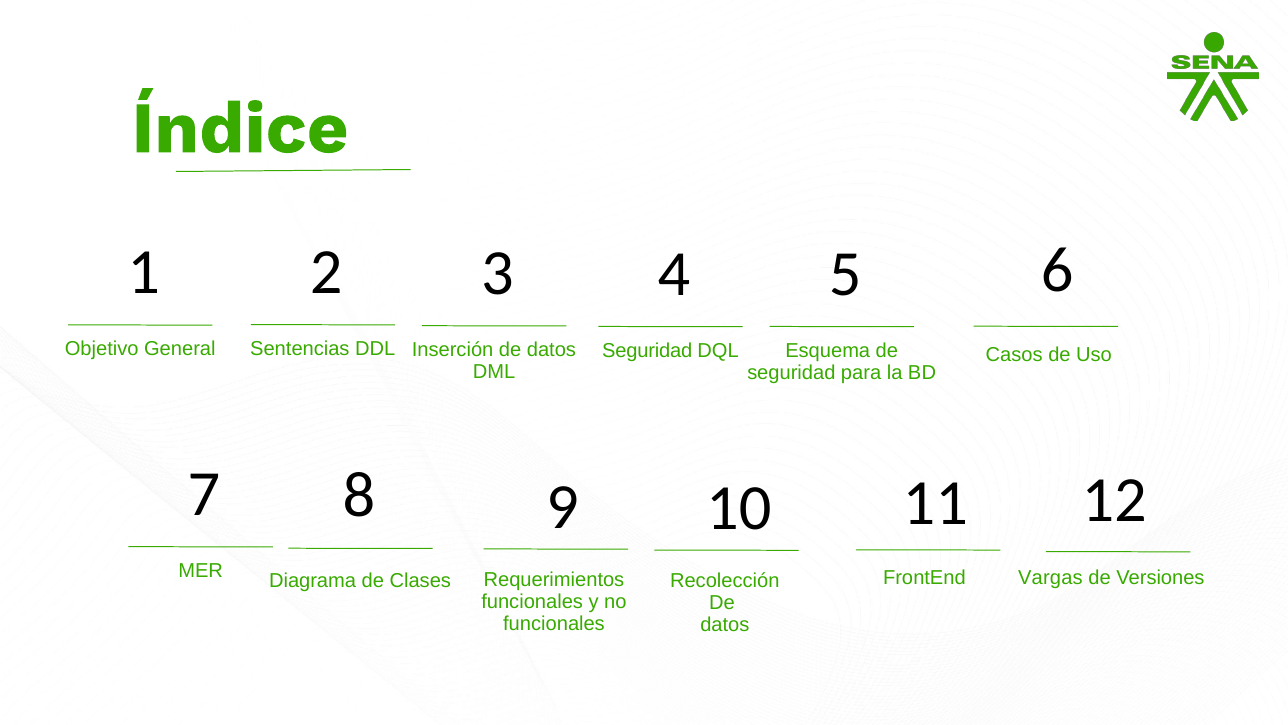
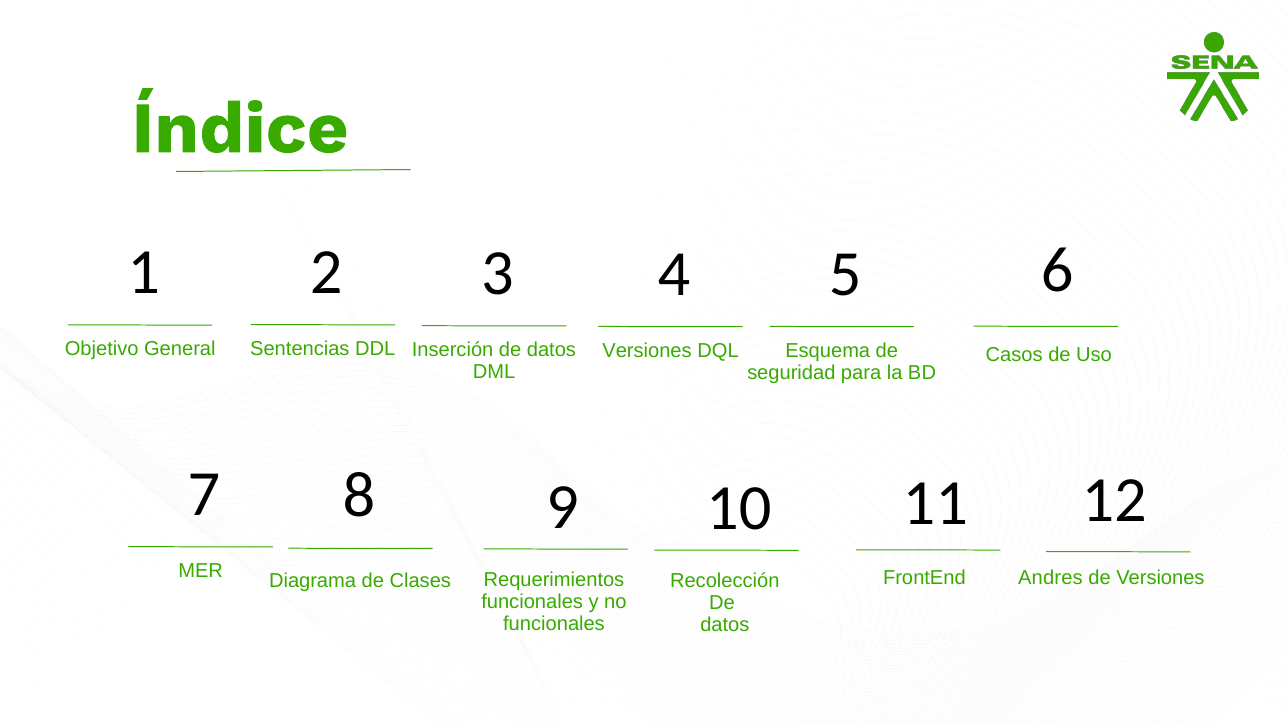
Seguridad at (647, 351): Seguridad -> Versiones
Vargas: Vargas -> Andres
